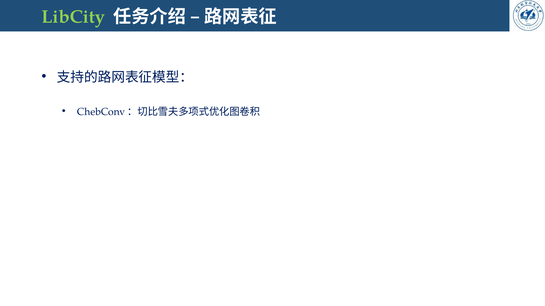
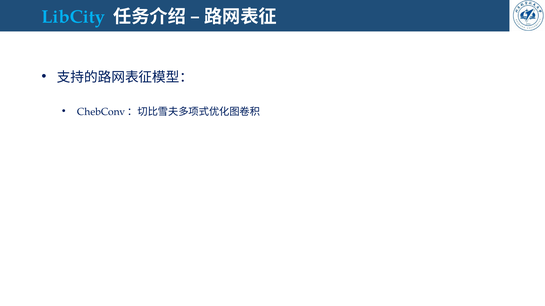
LibCity colour: light green -> light blue
